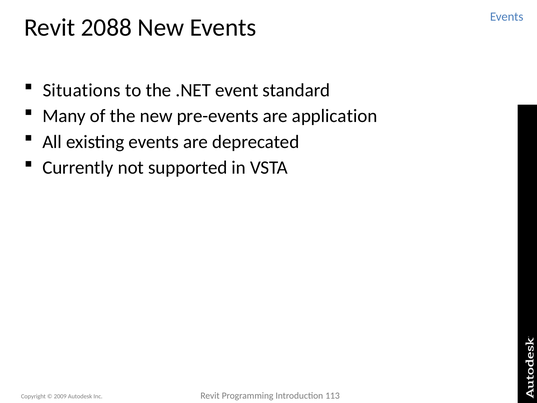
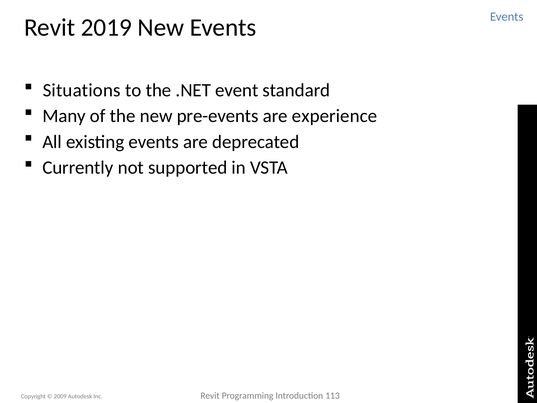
2088: 2088 -> 2019
application: application -> experience
